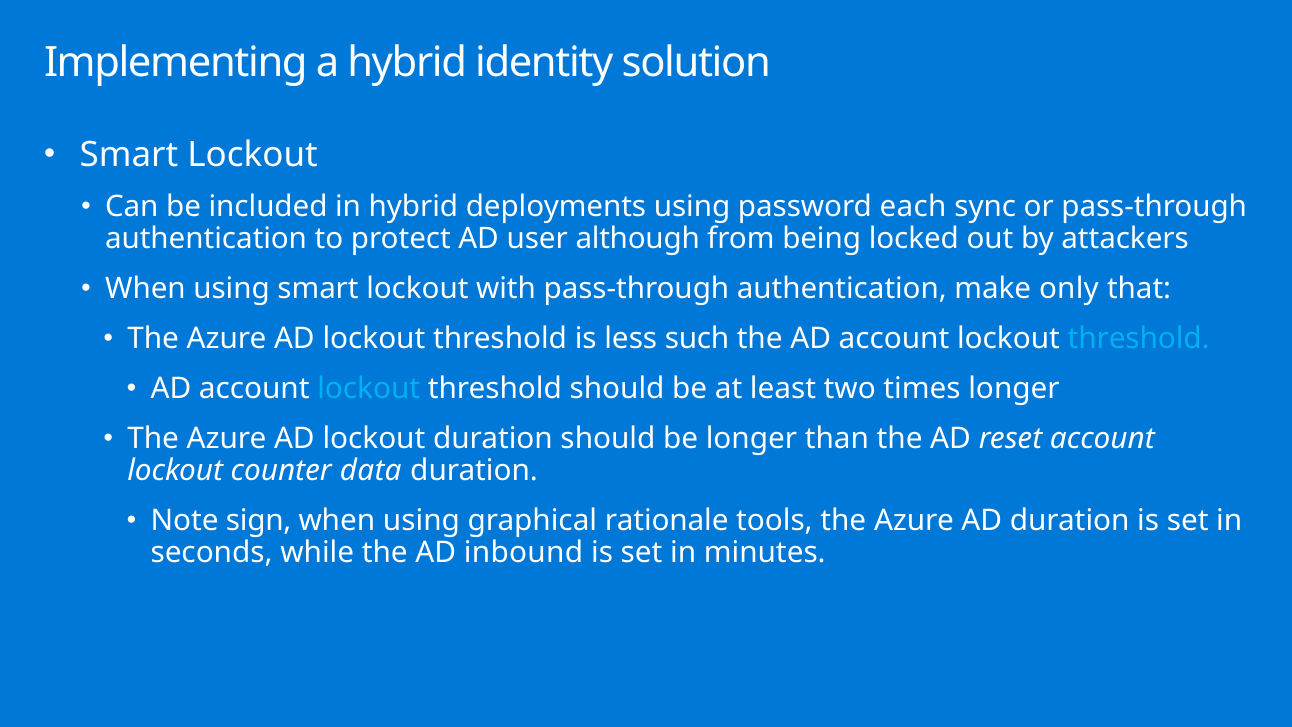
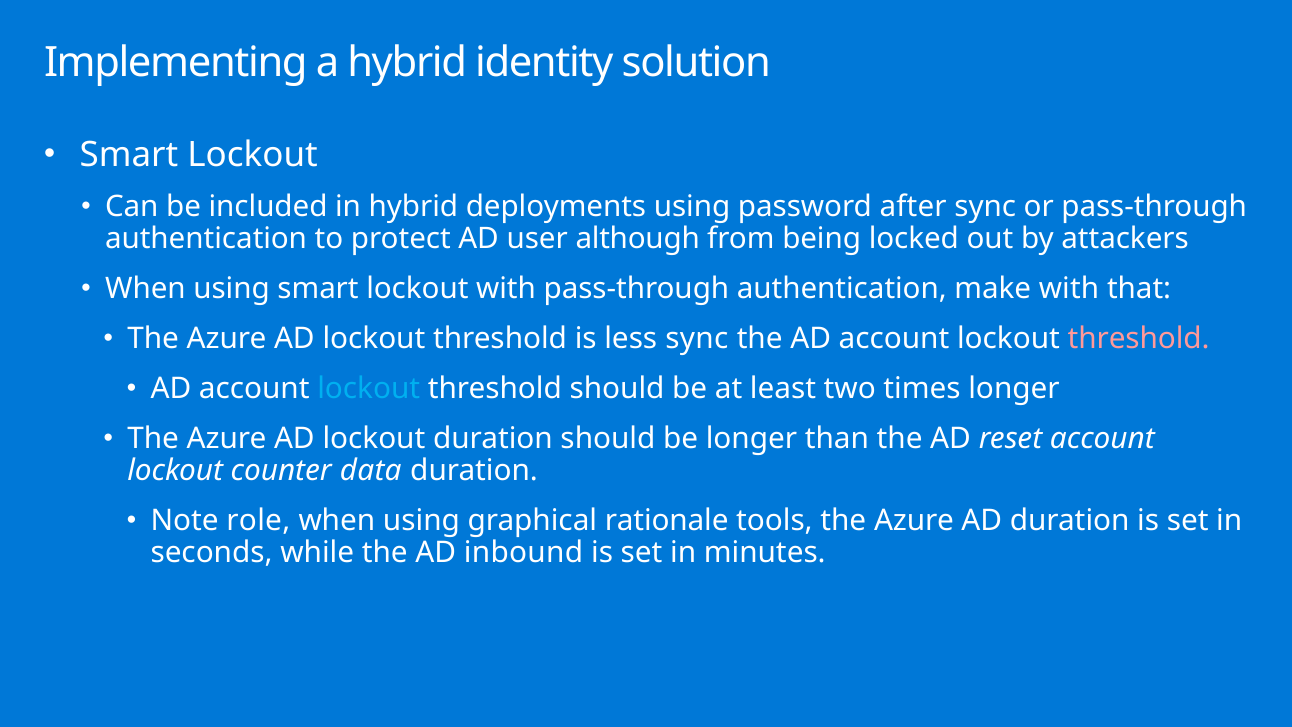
each: each -> after
make only: only -> with
less such: such -> sync
threshold at (1139, 339) colour: light blue -> pink
sign: sign -> role
